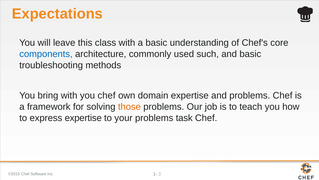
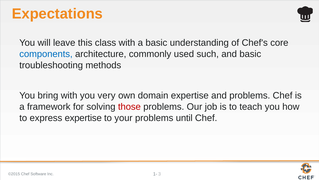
you chef: chef -> very
those colour: orange -> red
task: task -> until
